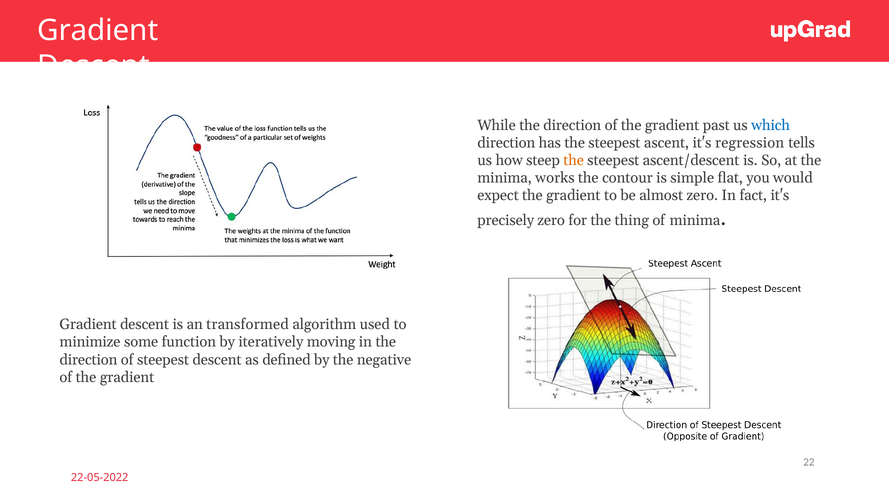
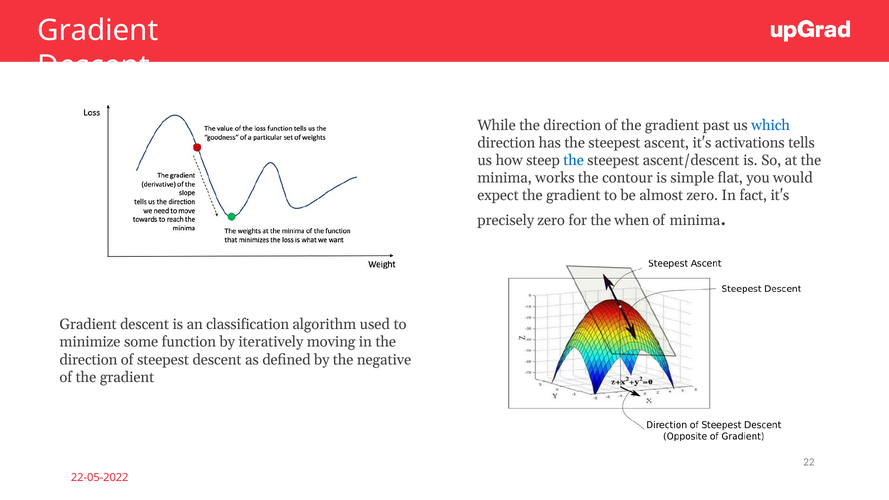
regression: regression -> activations
the at (574, 160) colour: orange -> blue
thing: thing -> when
transformed: transformed -> classification
